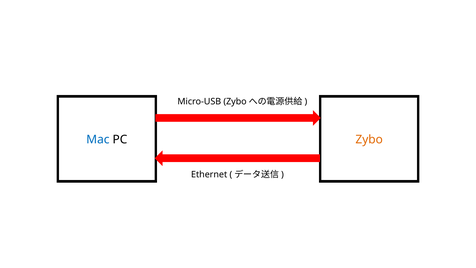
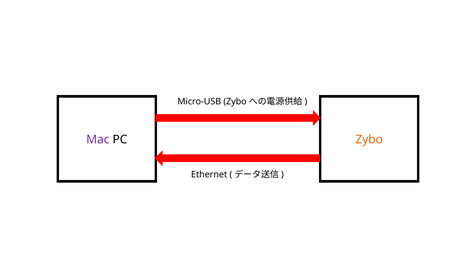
Mac colour: blue -> purple
